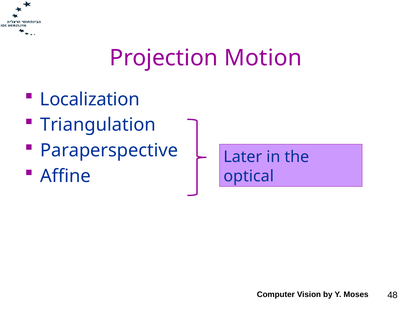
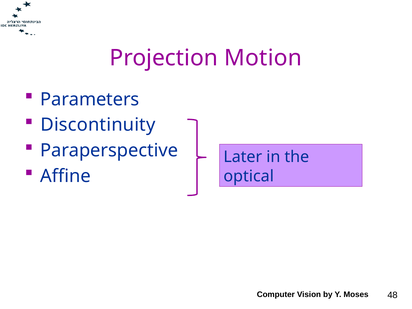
Localization: Localization -> Parameters
Triangulation: Triangulation -> Discontinuity
